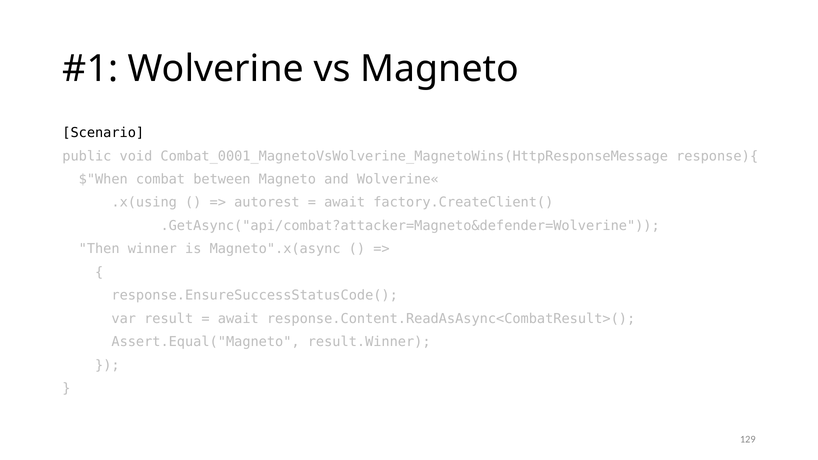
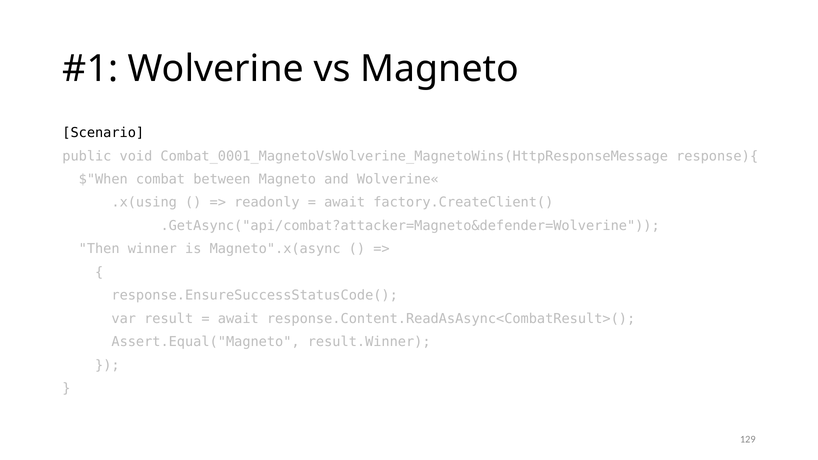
autorest: autorest -> readonly
